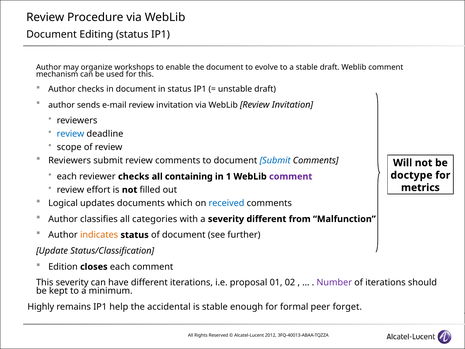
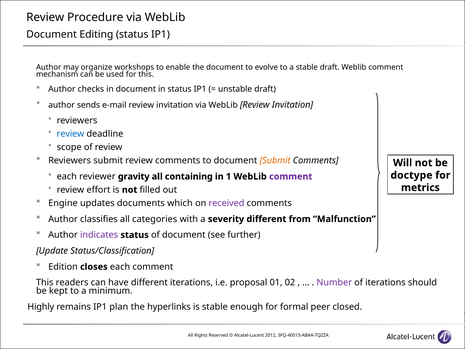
Submit at (275, 160) colour: blue -> orange
reviewer checks: checks -> gravity
Logical: Logical -> Engine
received colour: blue -> purple
indicates colour: orange -> purple
This severity: severity -> readers
help: help -> plan
accidental: accidental -> hyperlinks
forget: forget -> closed
